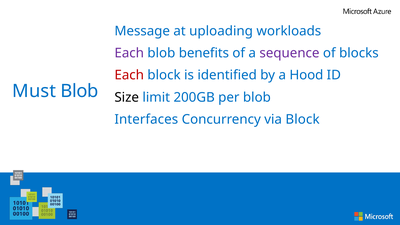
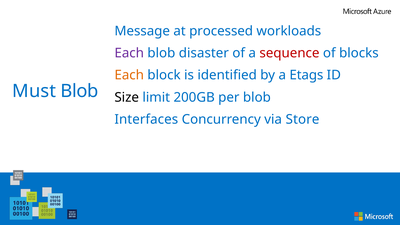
uploading: uploading -> processed
benefits: benefits -> disaster
sequence colour: purple -> red
Each at (129, 75) colour: red -> orange
Hood: Hood -> Etags
via Block: Block -> Store
